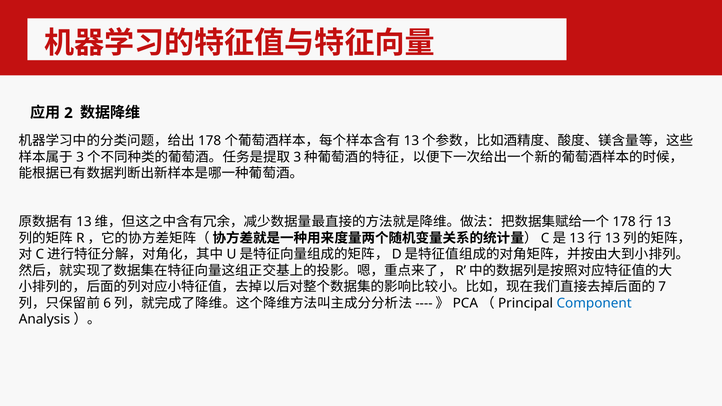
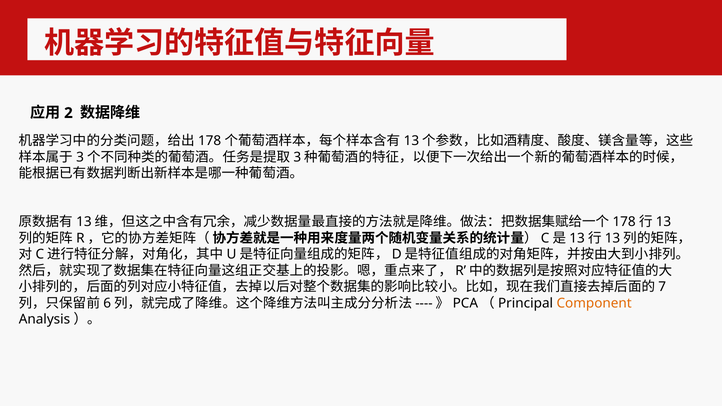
Component colour: blue -> orange
